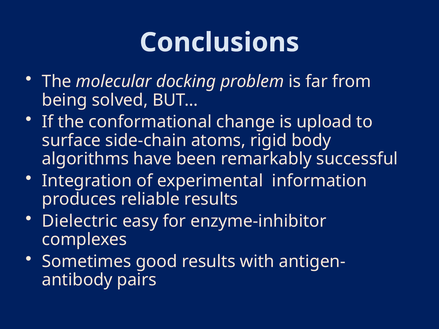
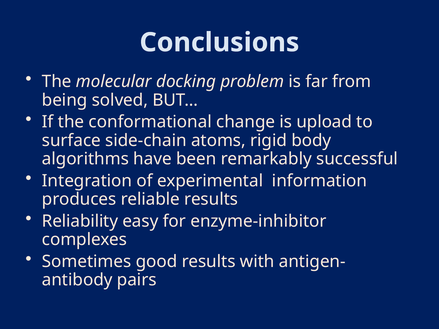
Dielectric: Dielectric -> Reliability
